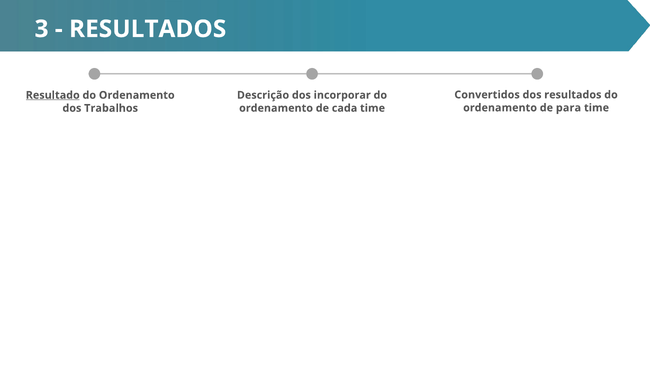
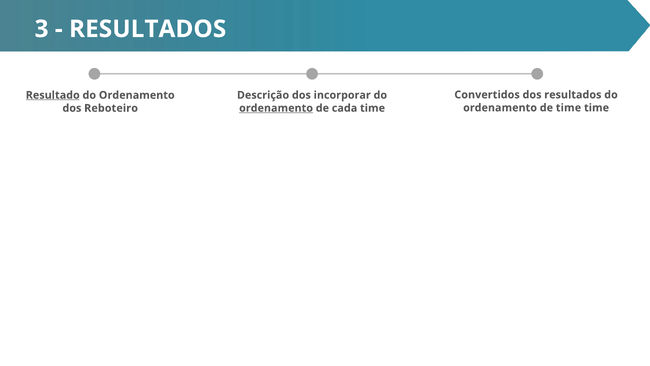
de para: para -> time
Trabalhos: Trabalhos -> Reboteiro
ordenamento at (276, 108) underline: none -> present
